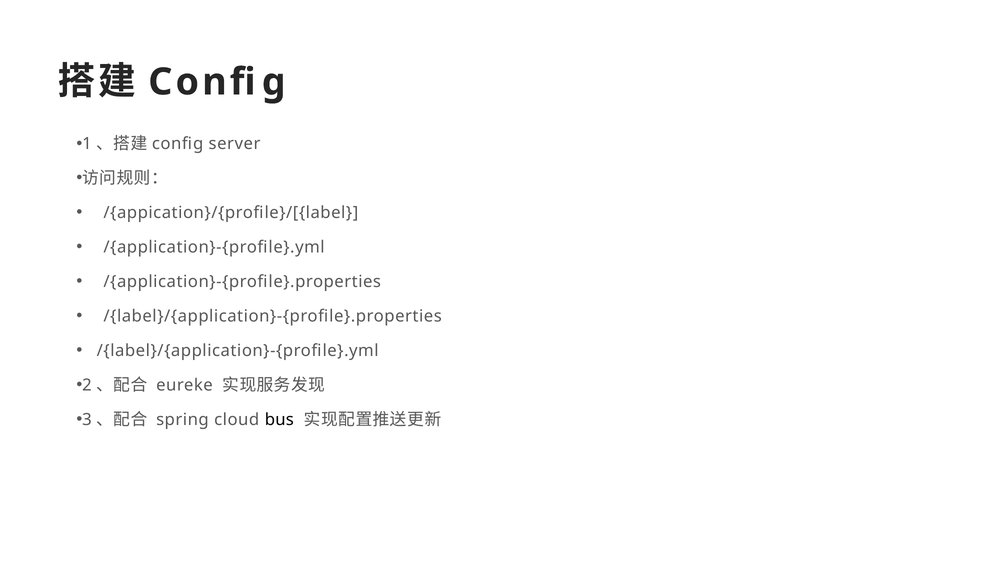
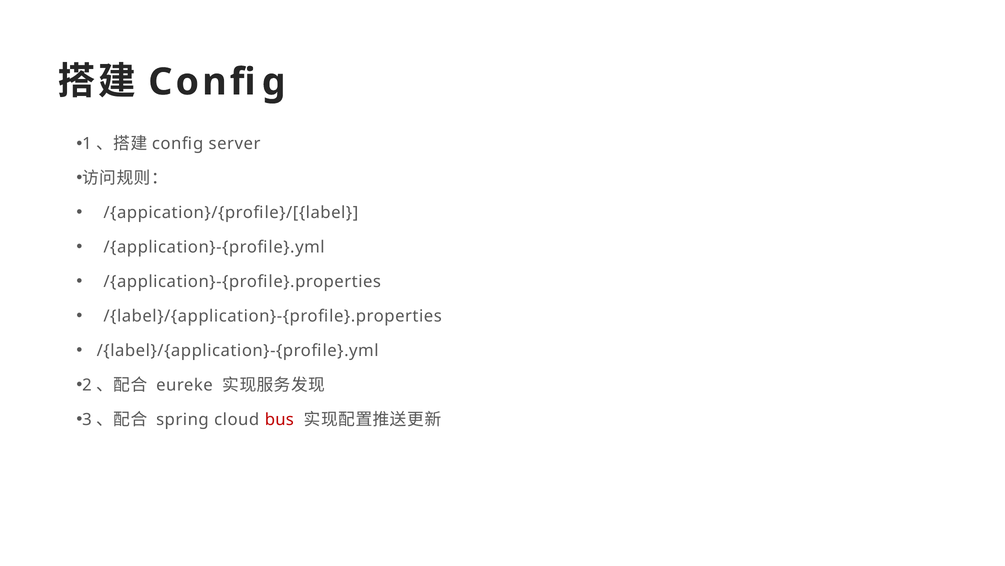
bus colour: black -> red
